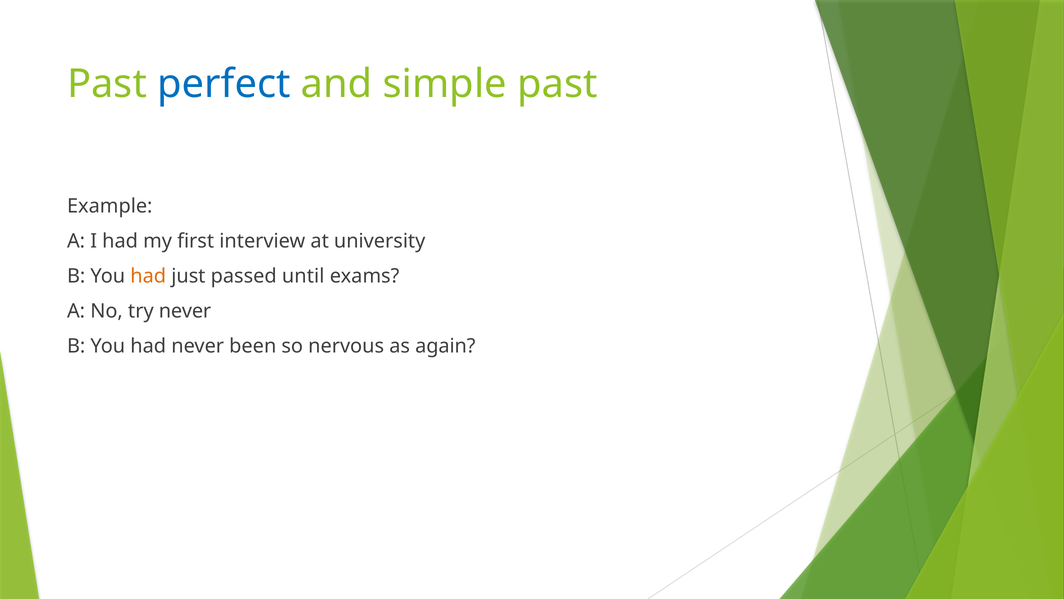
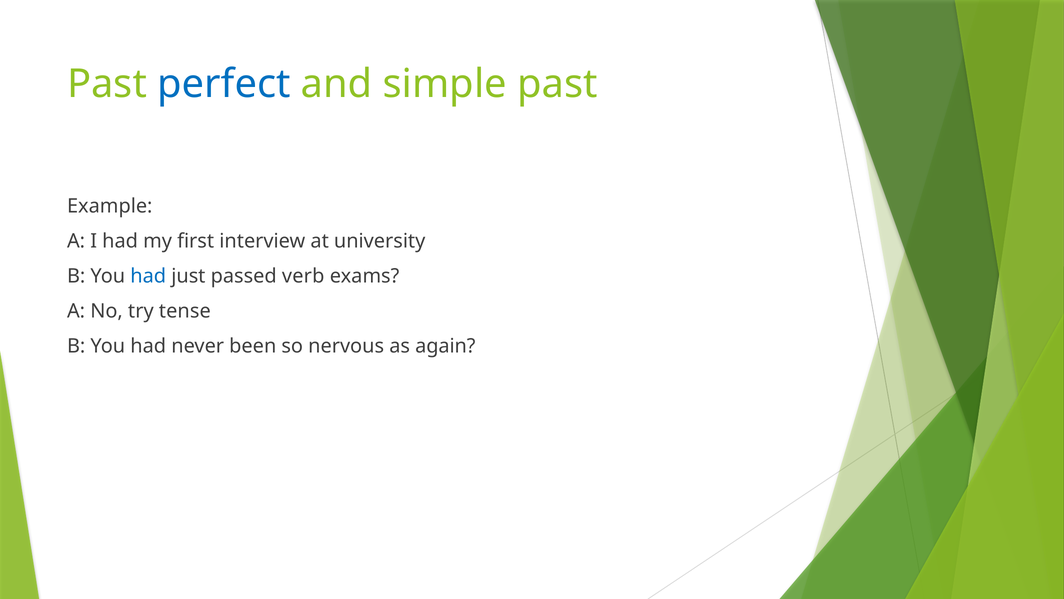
had at (148, 276) colour: orange -> blue
until: until -> verb
try never: never -> tense
